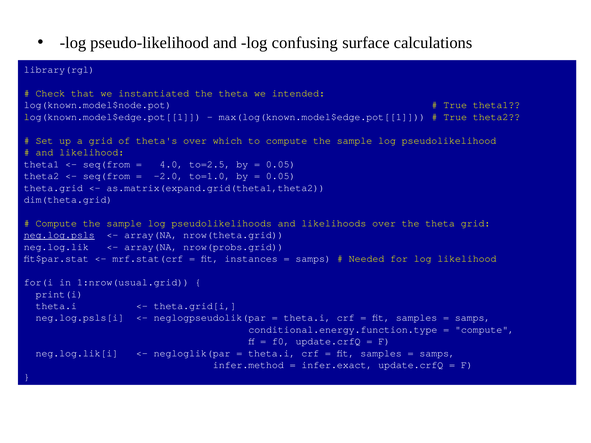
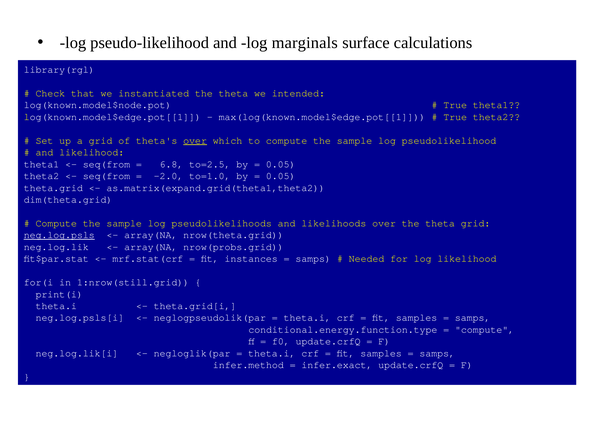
confusing: confusing -> marginals
over at (195, 141) underline: none -> present
4.0: 4.0 -> 6.8
1:nrow(usual.grid: 1:nrow(usual.grid -> 1:nrow(still.grid
